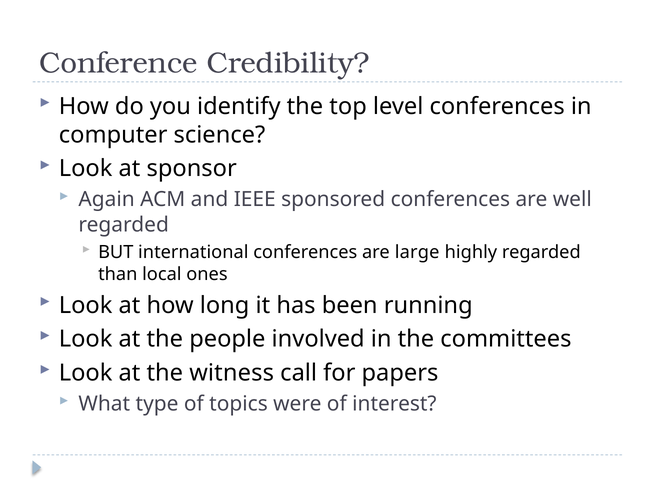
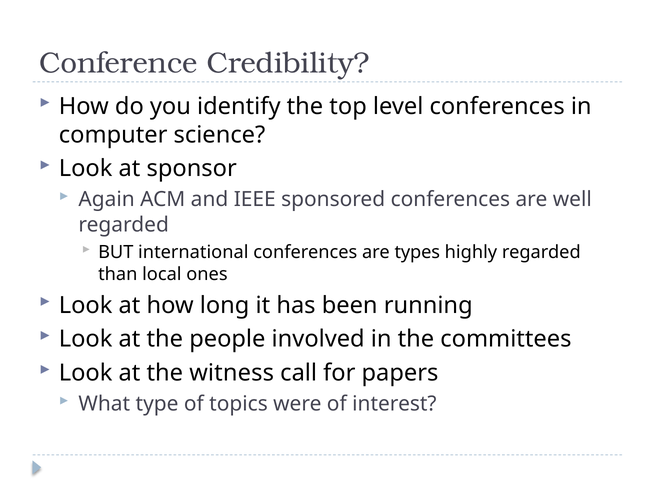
large: large -> types
